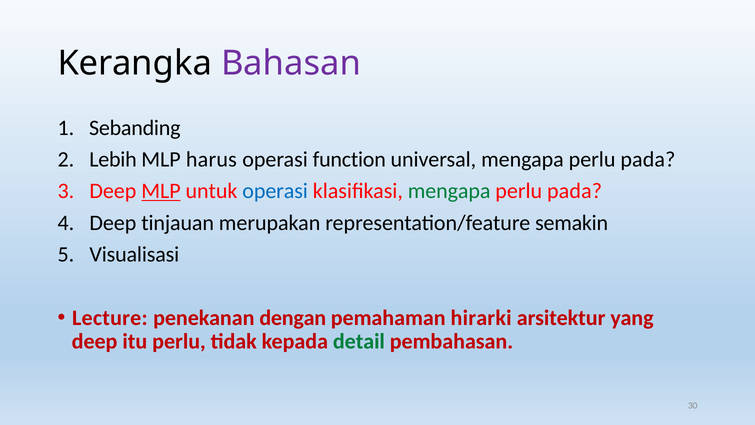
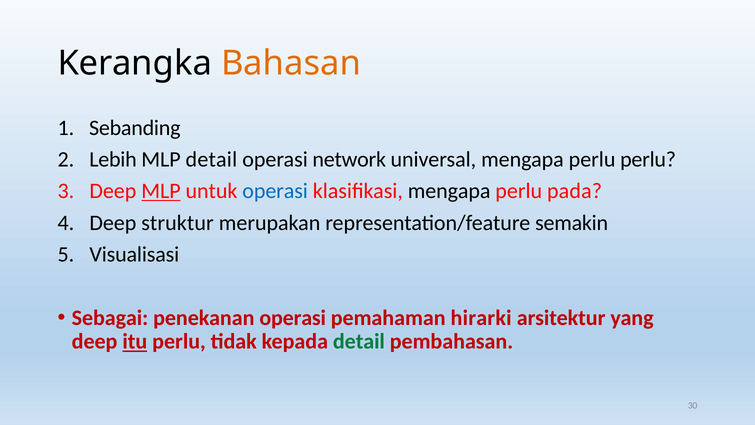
Bahasan colour: purple -> orange
MLP harus: harus -> detail
function: function -> network
universal mengapa perlu pada: pada -> perlu
mengapa at (449, 191) colour: green -> black
tinjauan: tinjauan -> struktur
Lecture: Lecture -> Sebagai
penekanan dengan: dengan -> operasi
itu underline: none -> present
